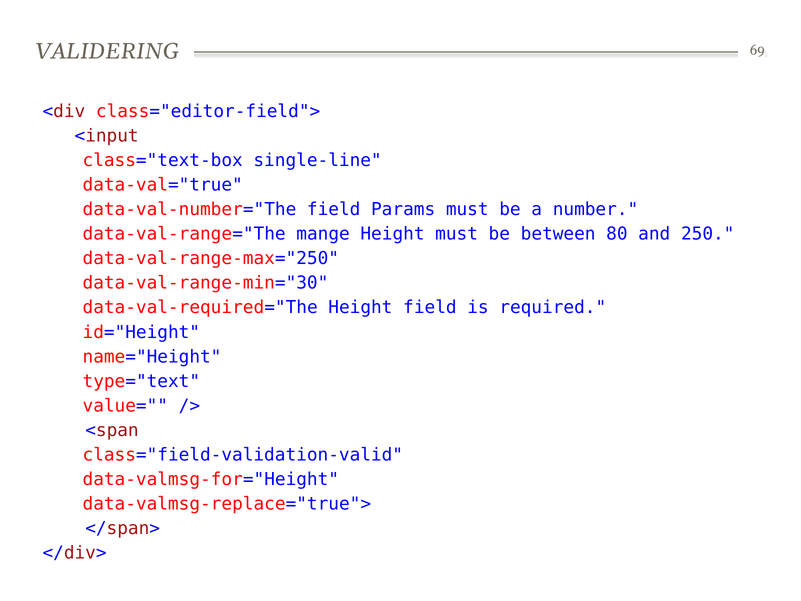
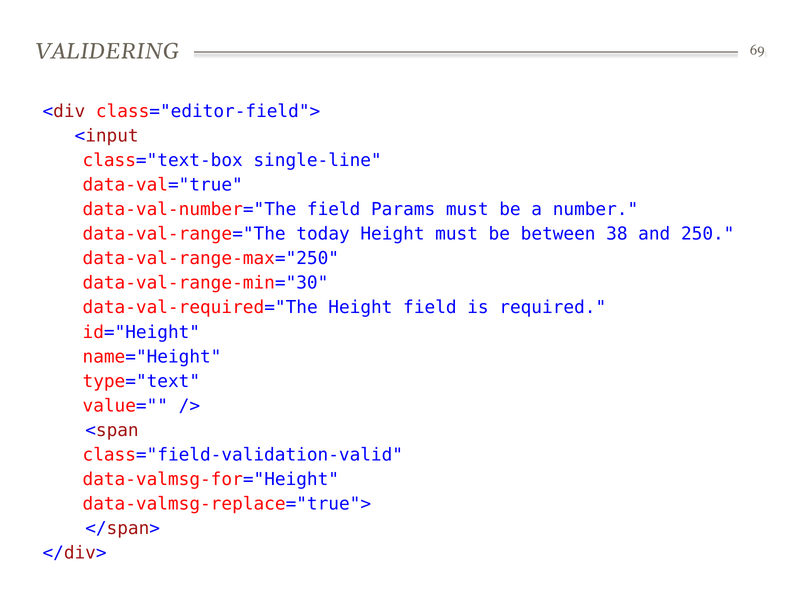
mange: mange -> today
80: 80 -> 38
